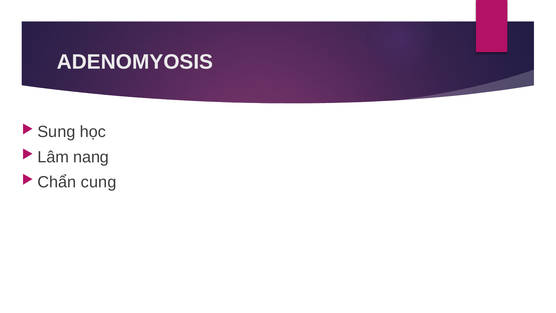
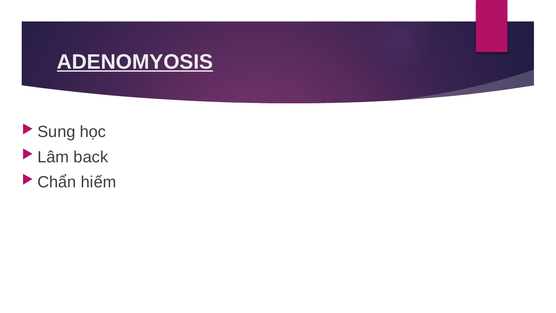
ADENOMYOSIS underline: none -> present
nang: nang -> back
cung: cung -> hiếm
